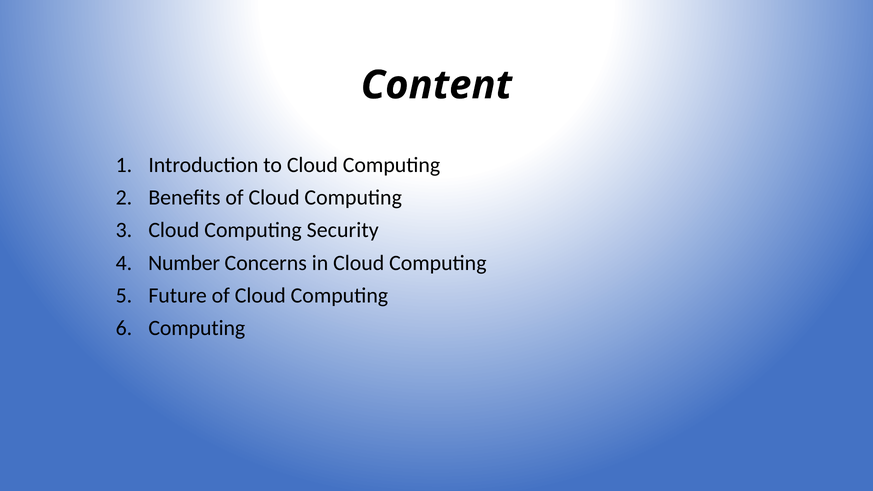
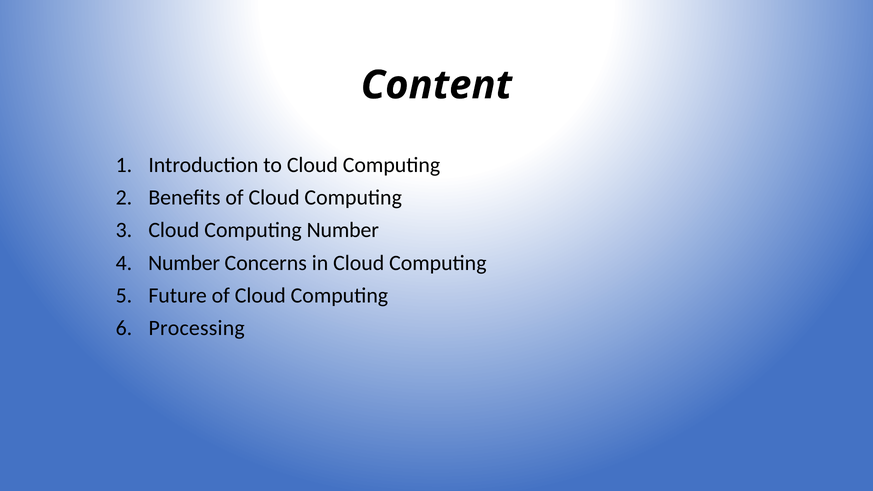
Computing Security: Security -> Number
Computing at (197, 328): Computing -> Processing
